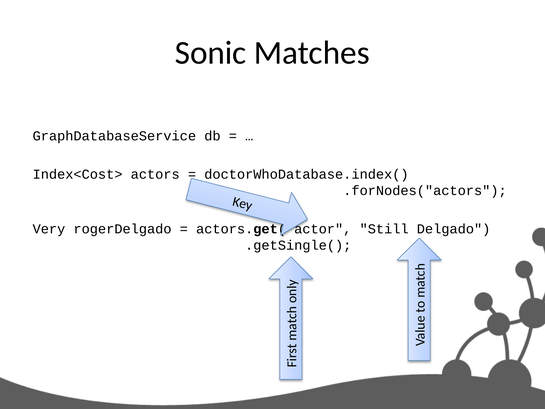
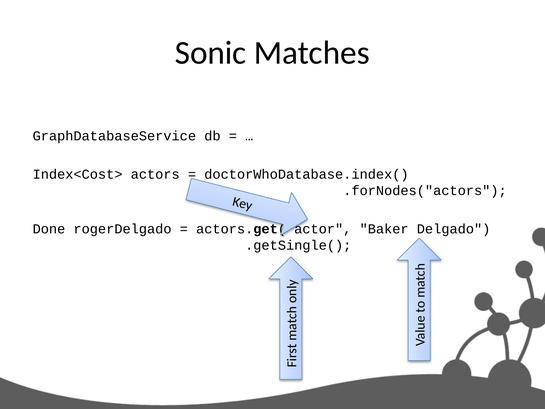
Very: Very -> Done
Still: Still -> Baker
